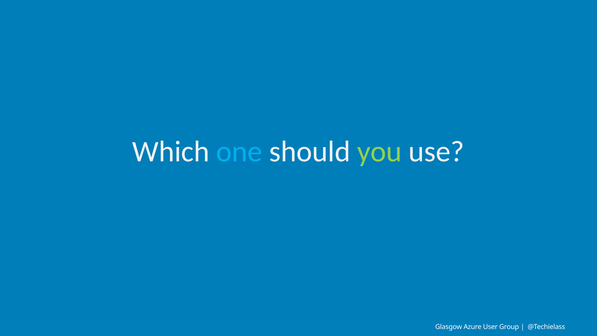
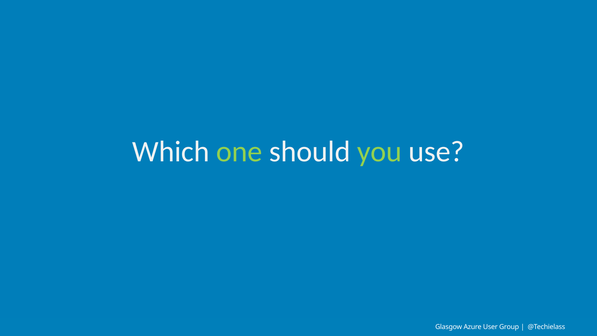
one colour: light blue -> light green
